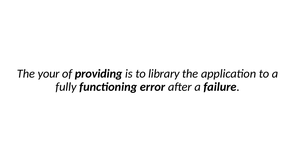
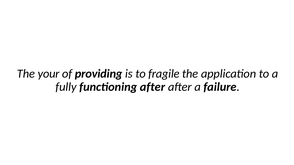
library: library -> fragile
functioning error: error -> after
